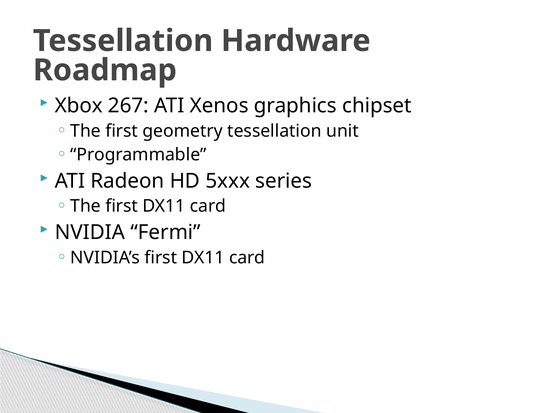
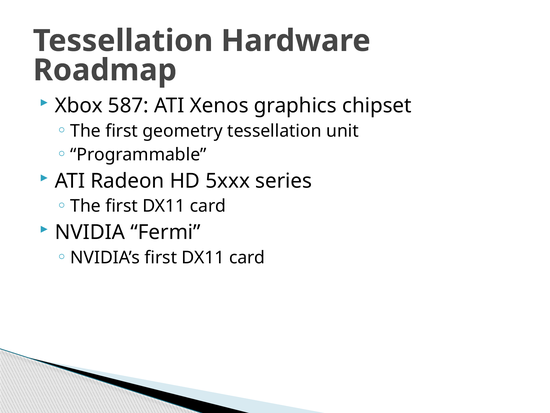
267: 267 -> 587
